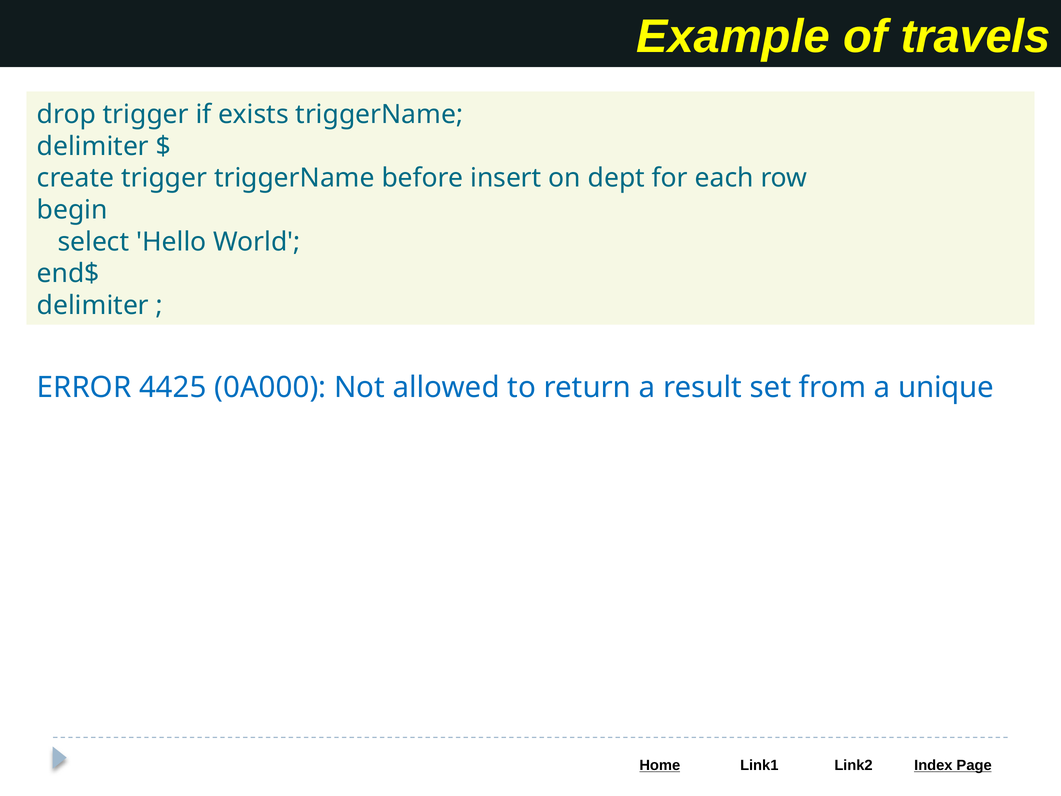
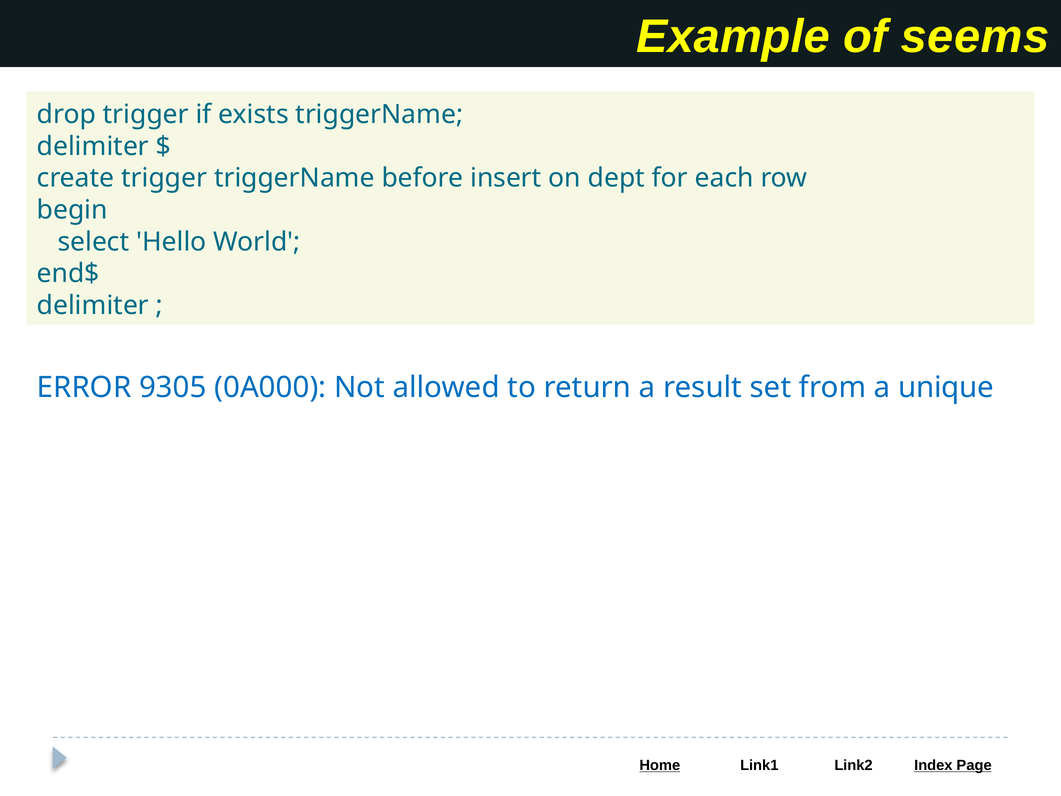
travels: travels -> seems
4425: 4425 -> 9305
